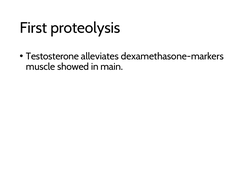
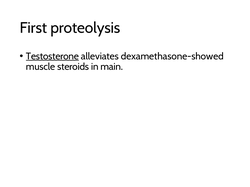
Testosterone underline: none -> present
dexamethasone-markers: dexamethasone-markers -> dexamethasone-showed
showed: showed -> steroids
